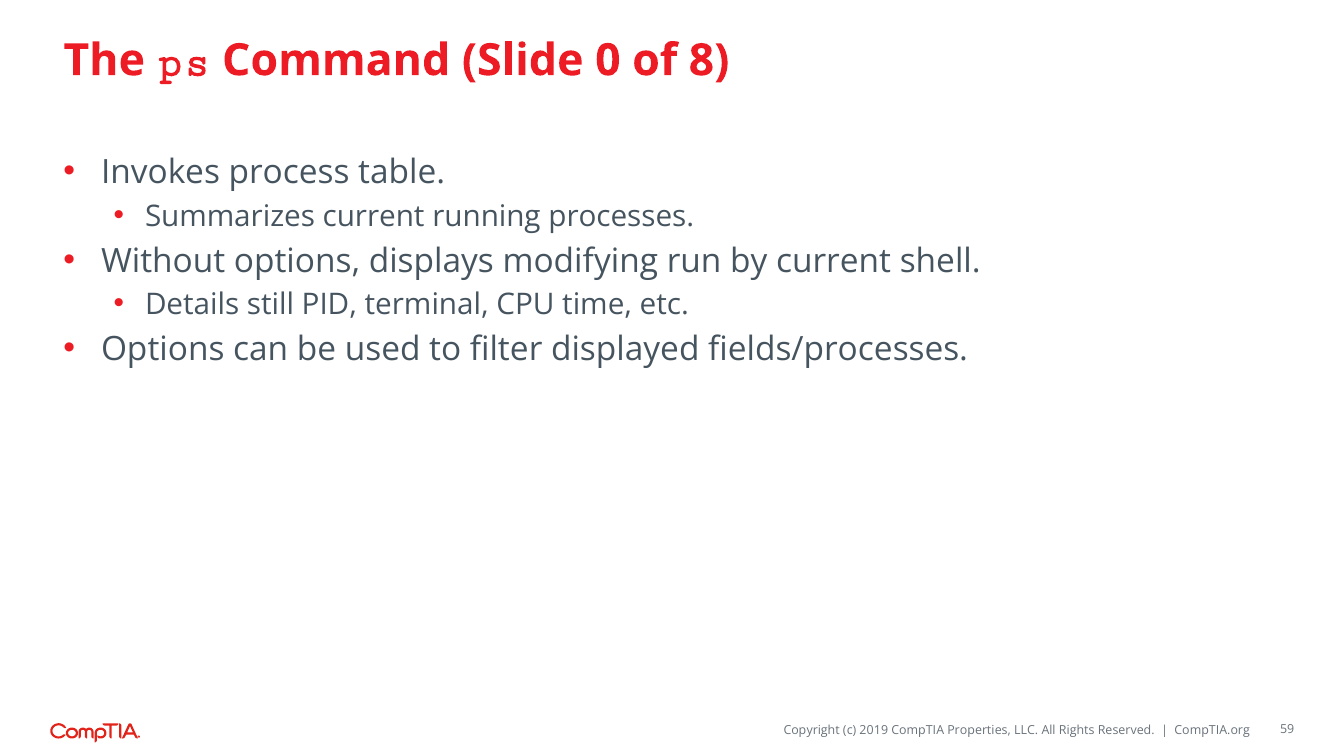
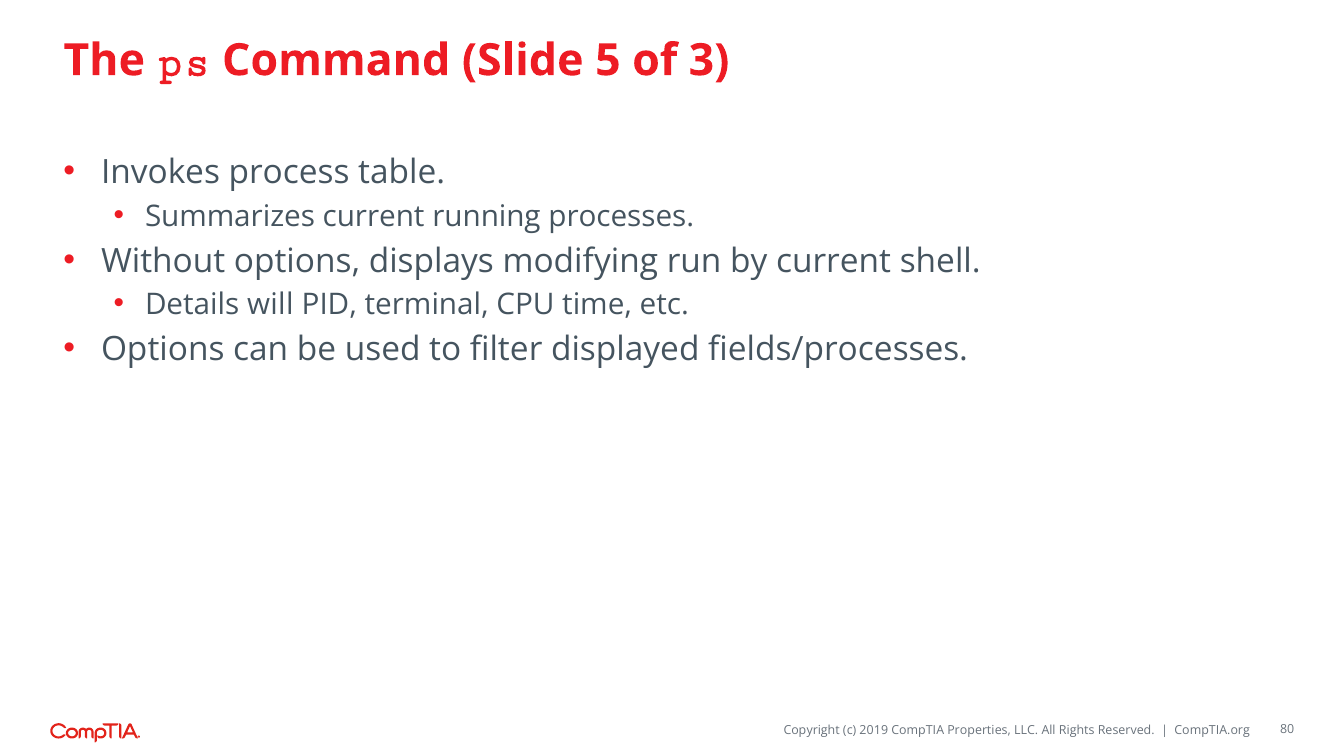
0: 0 -> 5
8: 8 -> 3
still: still -> will
59: 59 -> 80
